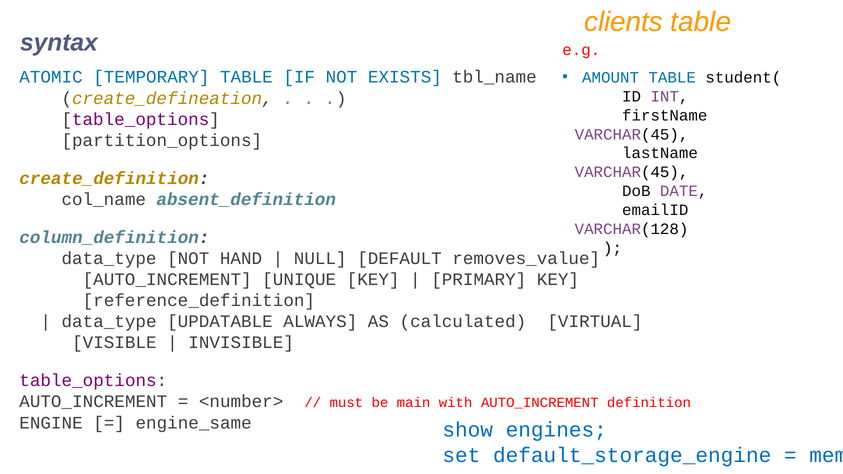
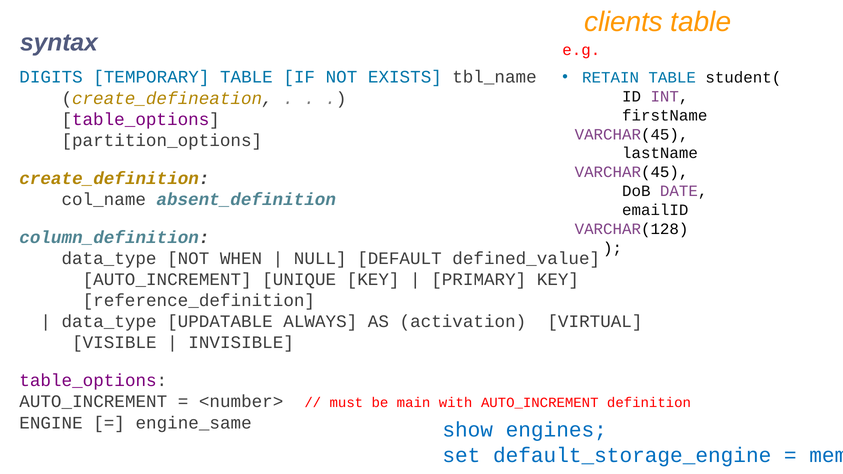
AMOUNT: AMOUNT -> RETAIN
ATOMIC: ATOMIC -> DIGITS
HAND: HAND -> WHEN
removes_value: removes_value -> defined_value
calculated: calculated -> activation
